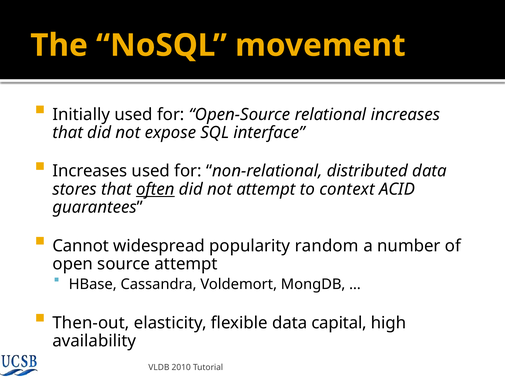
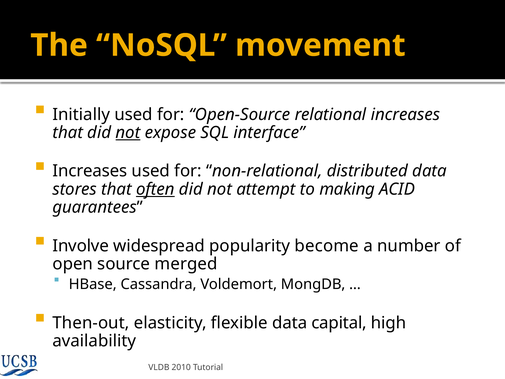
not at (128, 133) underline: none -> present
context: context -> making
Cannot: Cannot -> Involve
random: random -> become
source attempt: attempt -> merged
